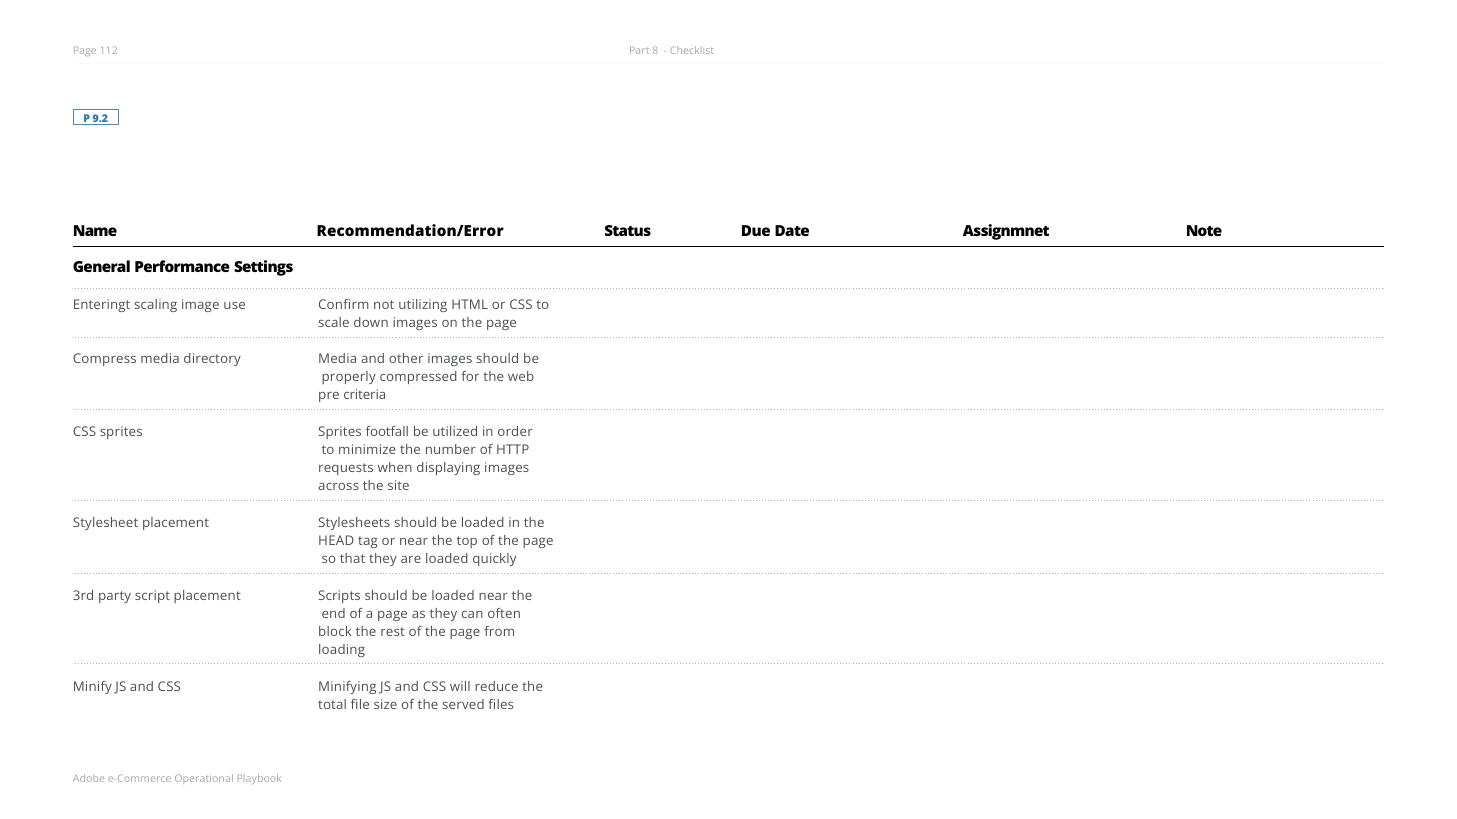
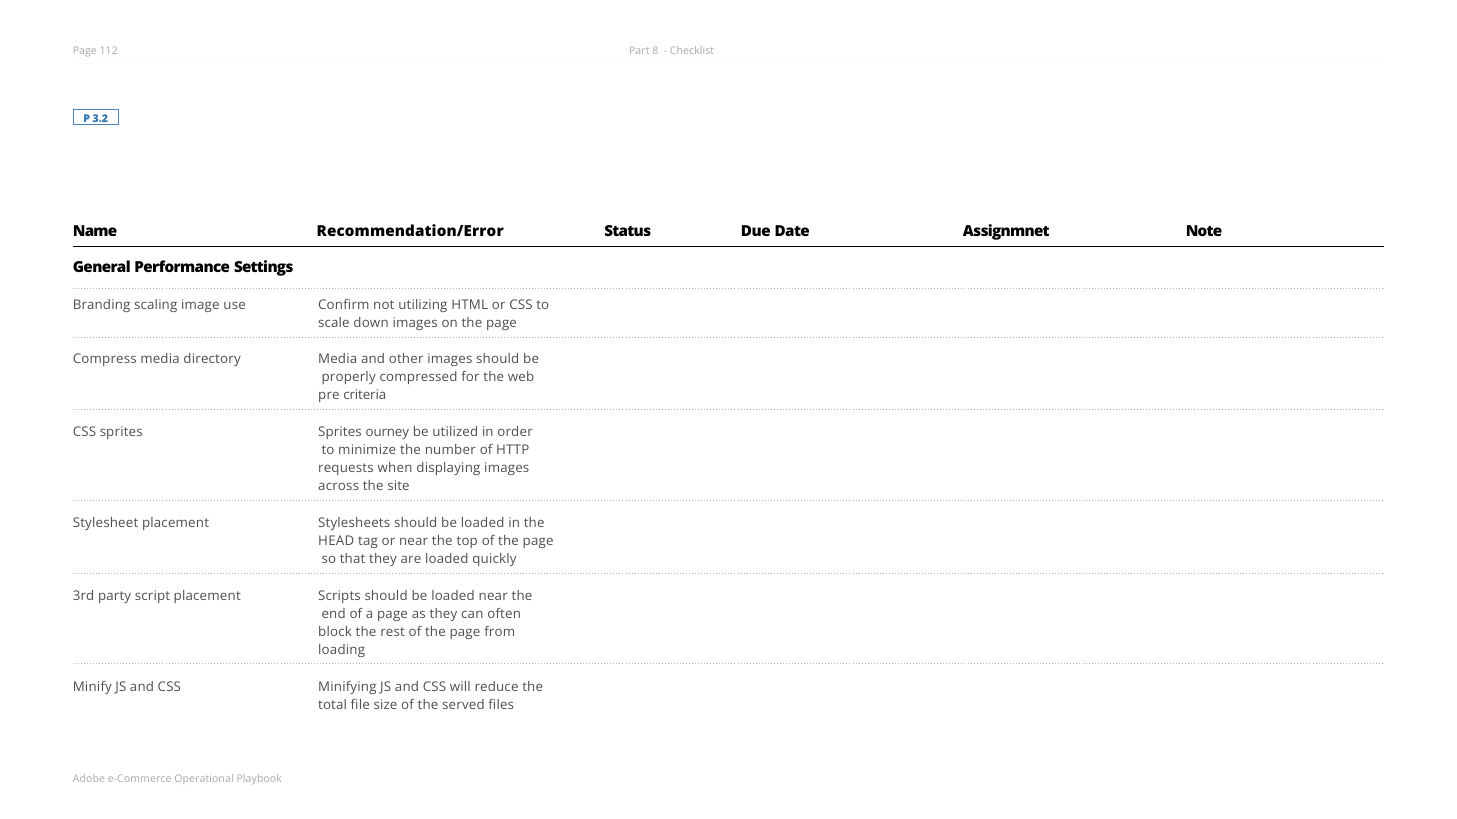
9.2: 9.2 -> 3.2
Enteringt: Enteringt -> Branding
footfall: footfall -> ourney
